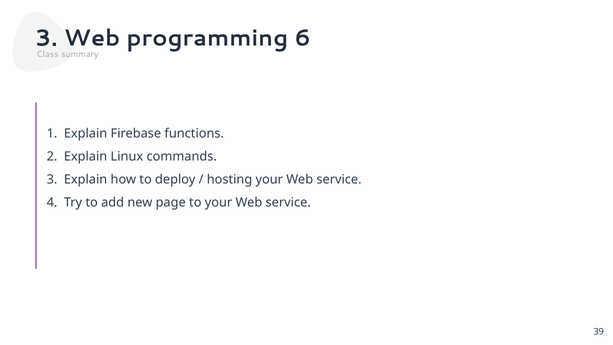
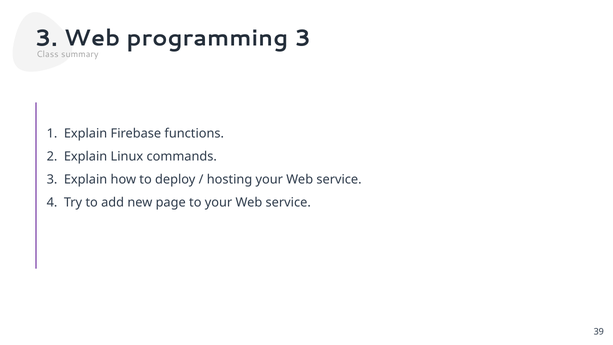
programming 6: 6 -> 3
